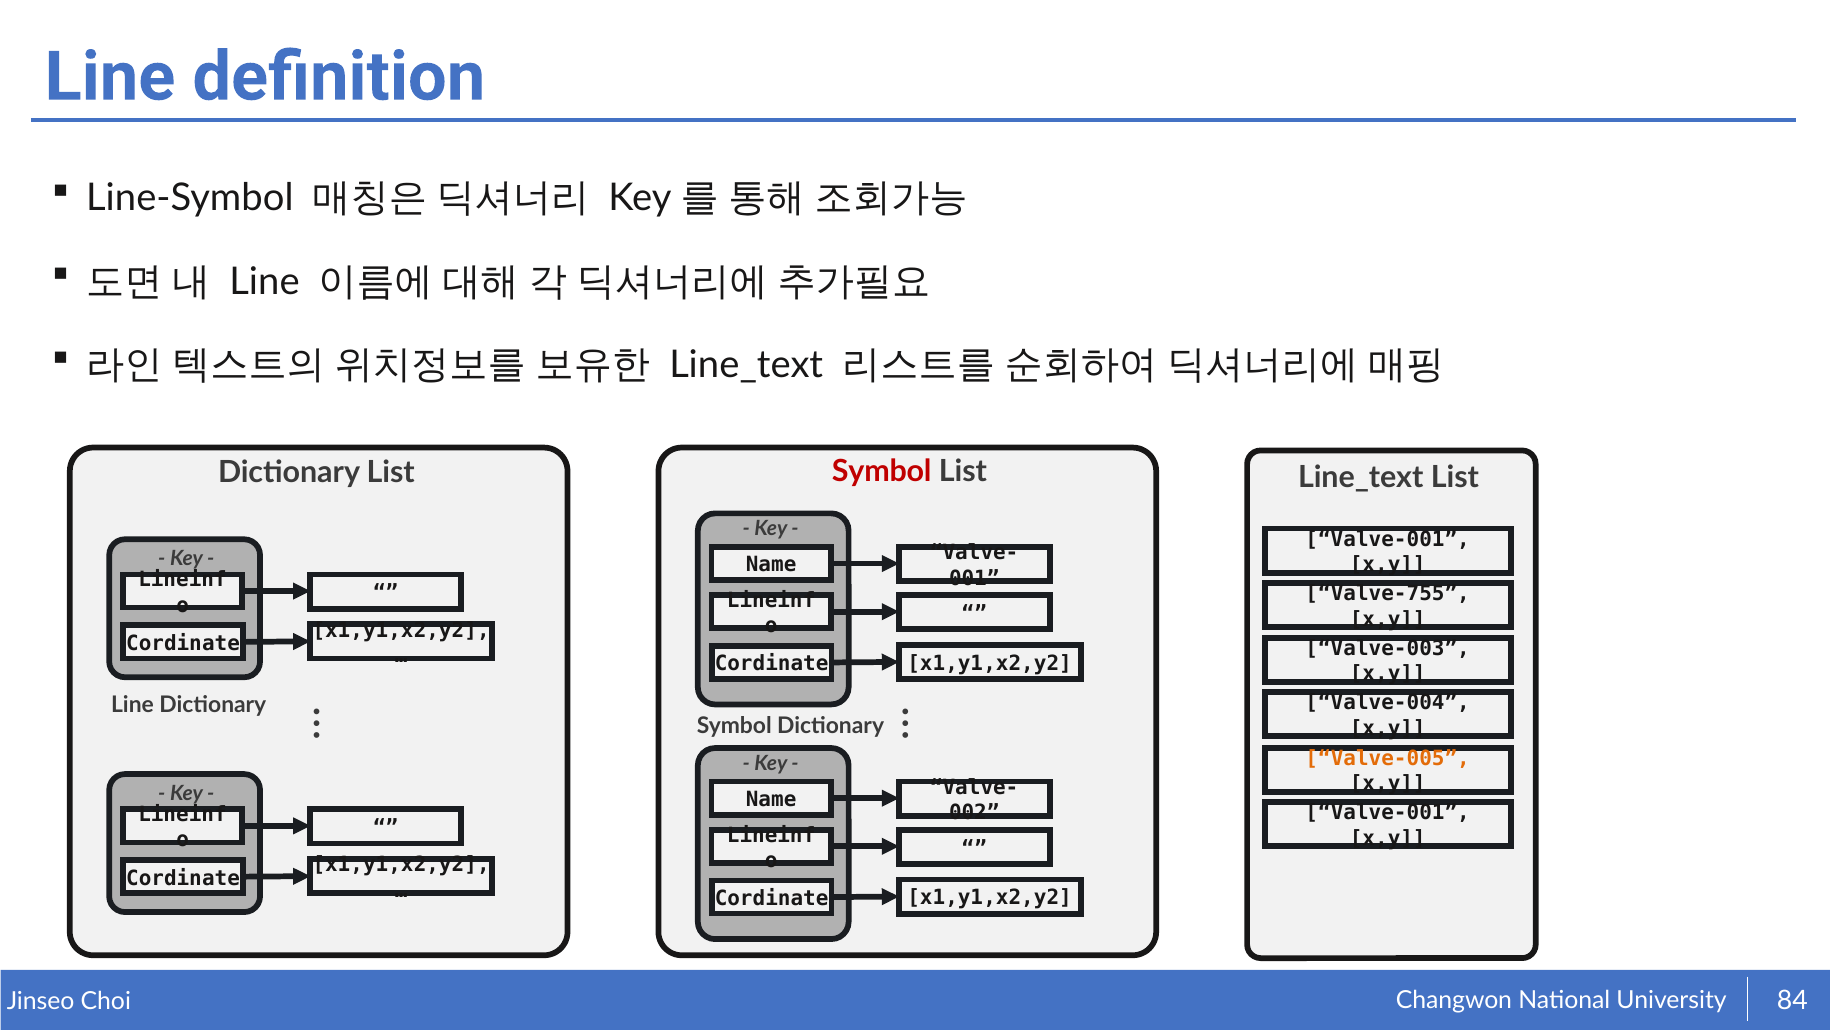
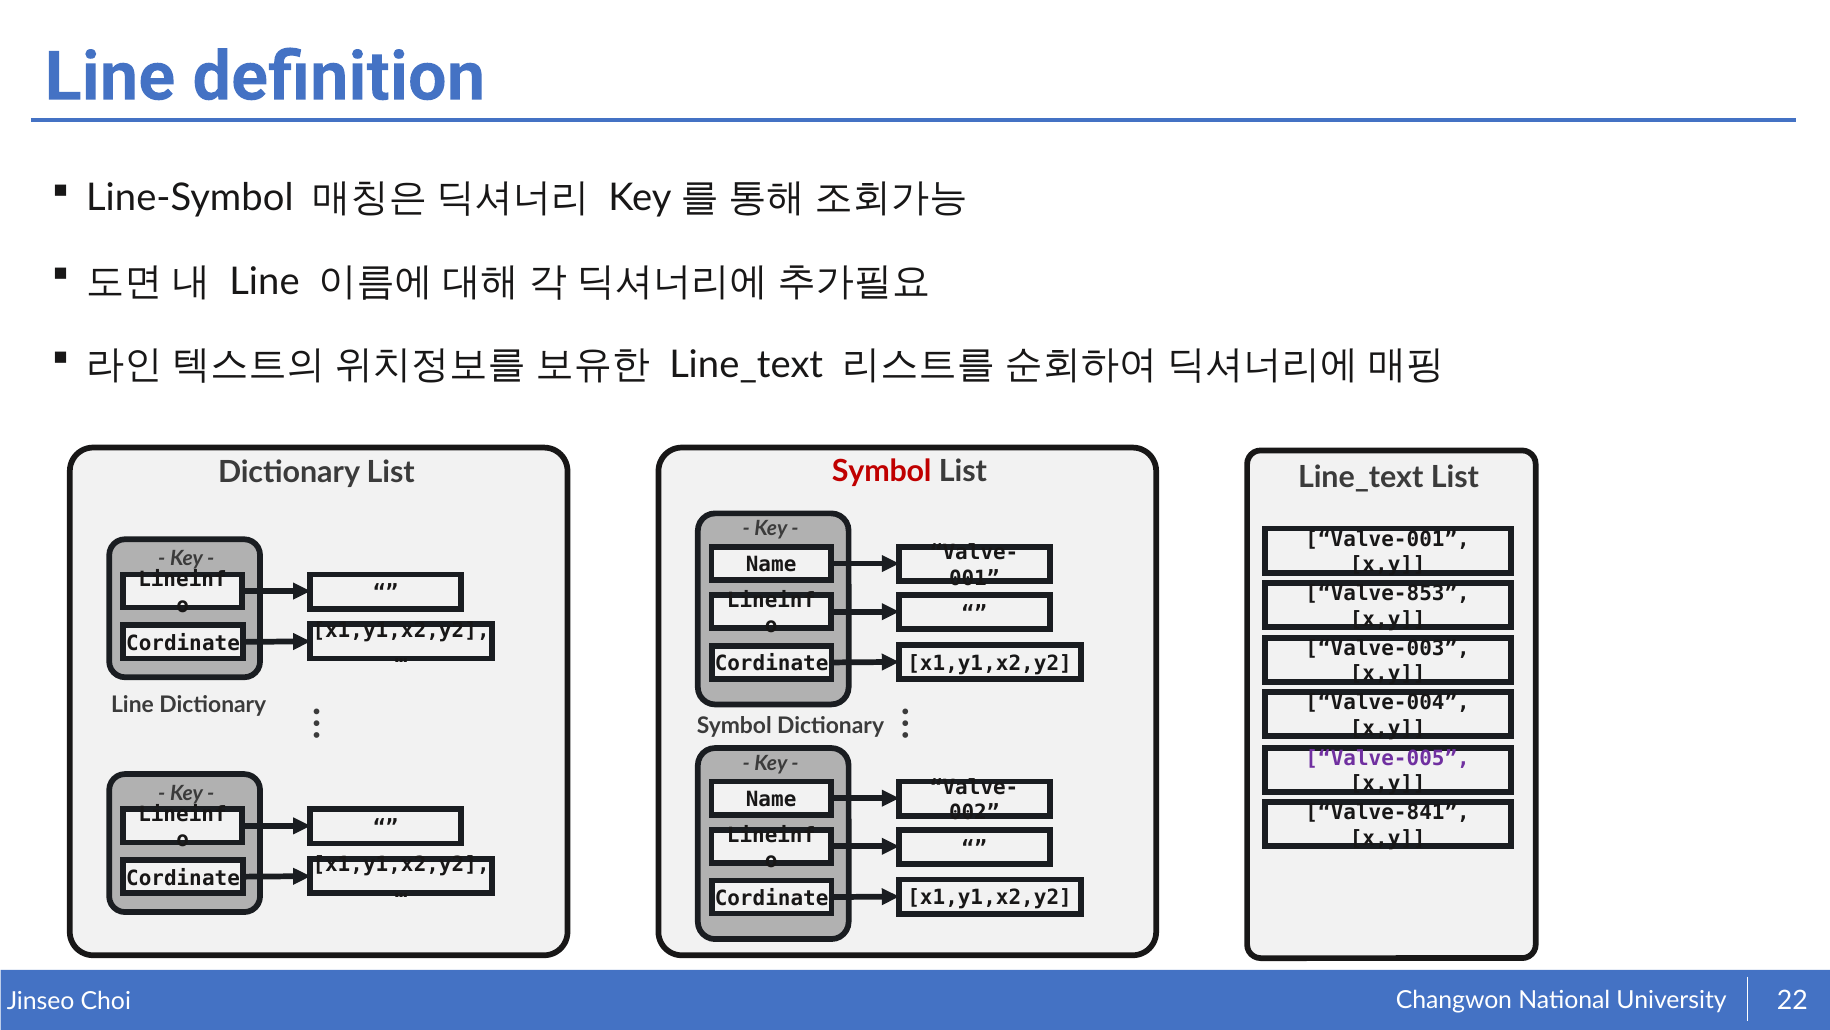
Valve-755: Valve-755 -> Valve-853
Valve-005 colour: orange -> purple
Valve-001 at (1388, 813): Valve-001 -> Valve-841
84: 84 -> 22
